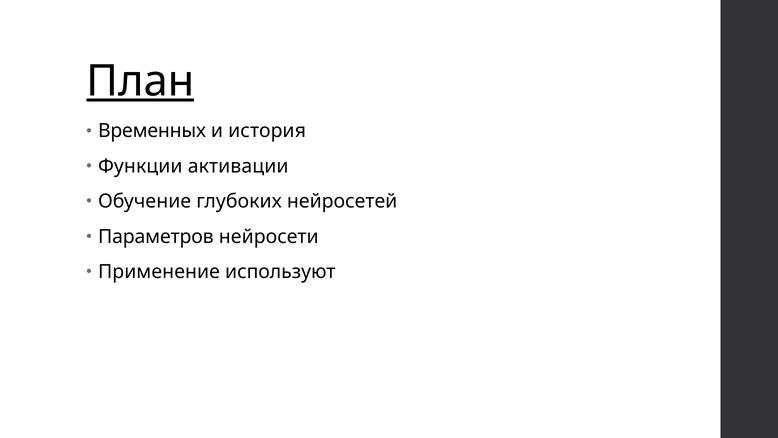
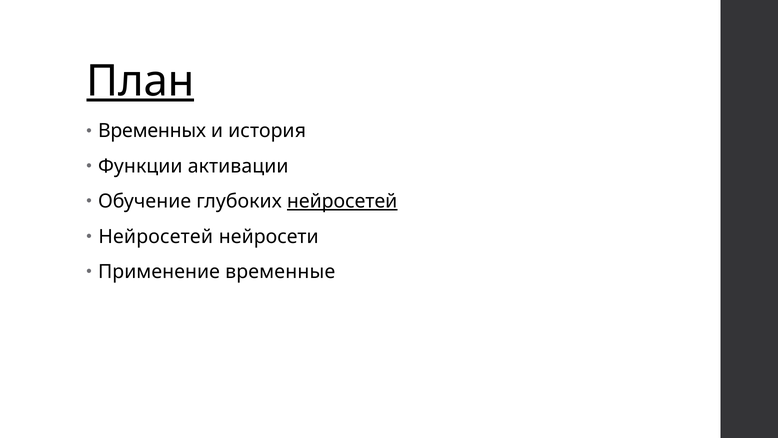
нейросетей at (342, 201) underline: none -> present
Параметров at (156, 236): Параметров -> Нейросетей
используют: используют -> временные
